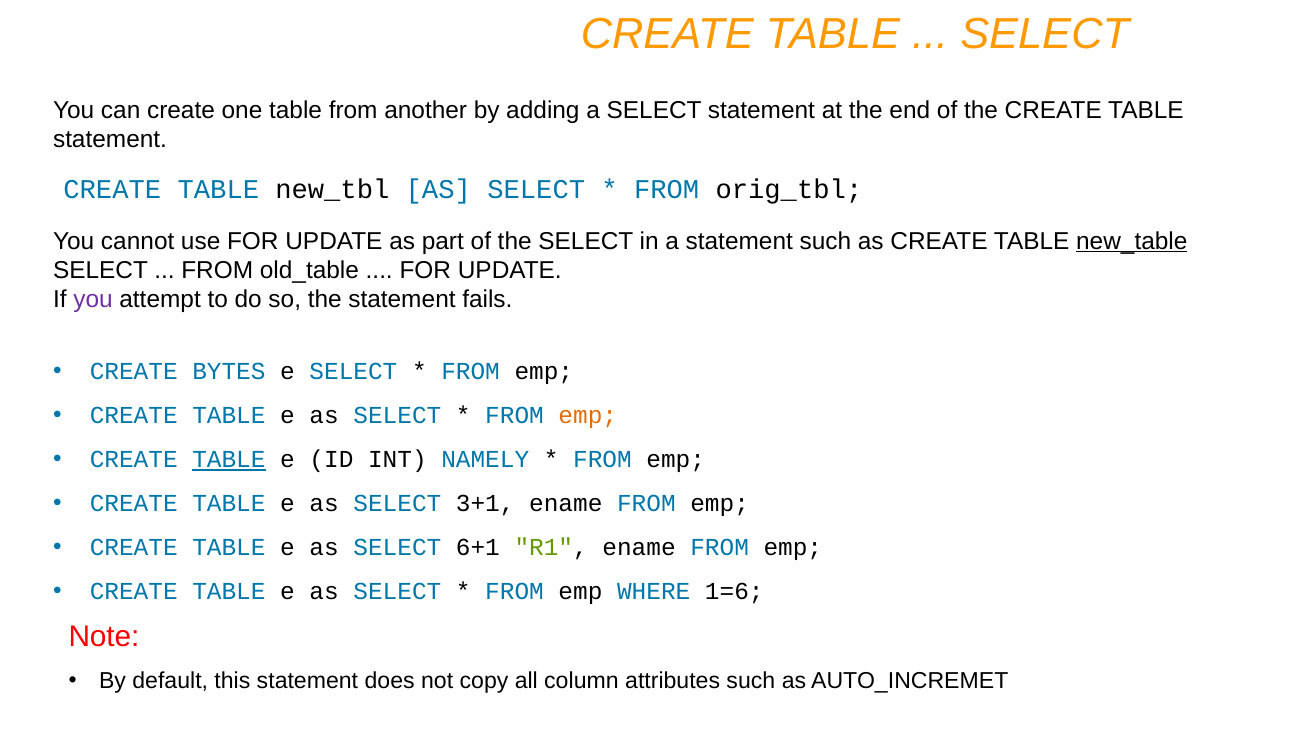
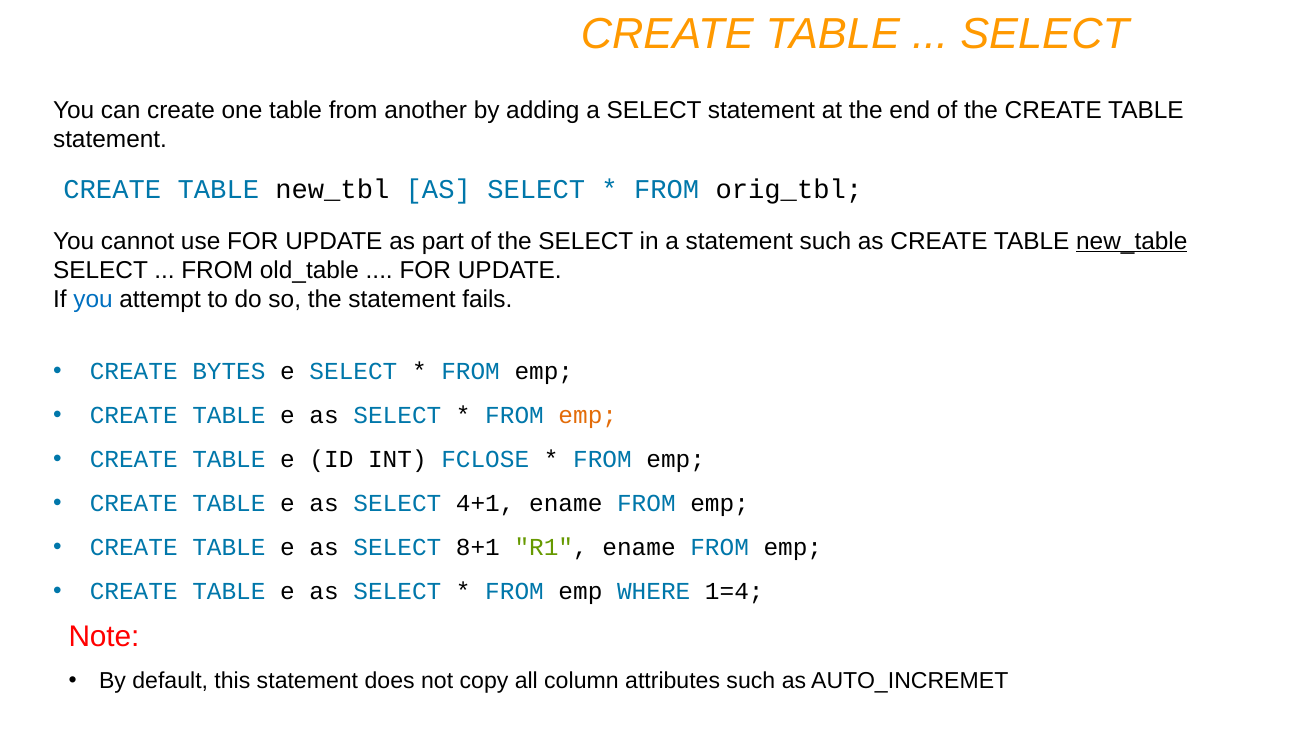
you at (93, 300) colour: purple -> blue
TABLE at (229, 460) underline: present -> none
NAMELY: NAMELY -> FCLOSE
3+1: 3+1 -> 4+1
6+1: 6+1 -> 8+1
1=6: 1=6 -> 1=4
